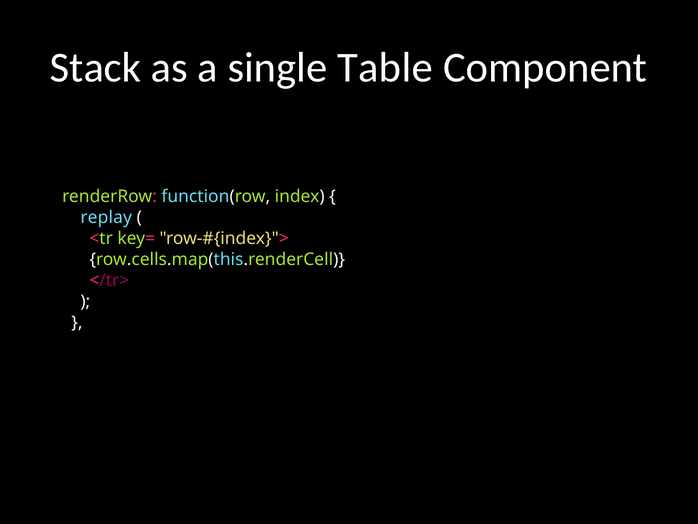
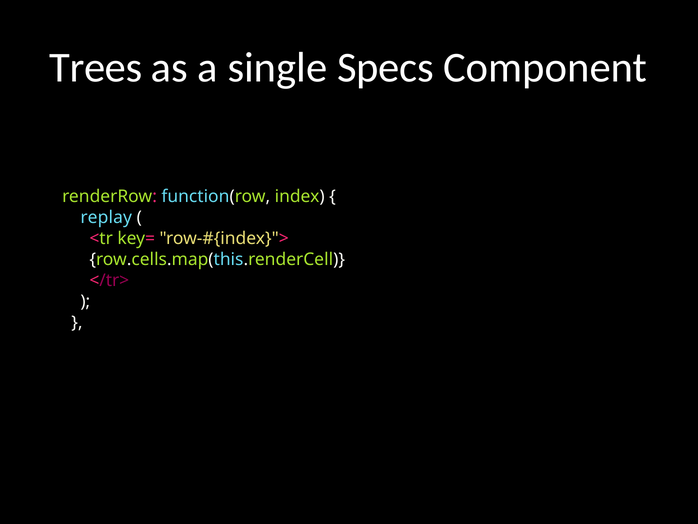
Stack: Stack -> Trees
Table: Table -> Specs
